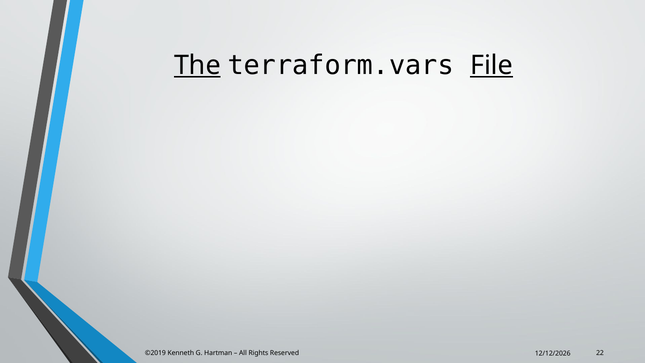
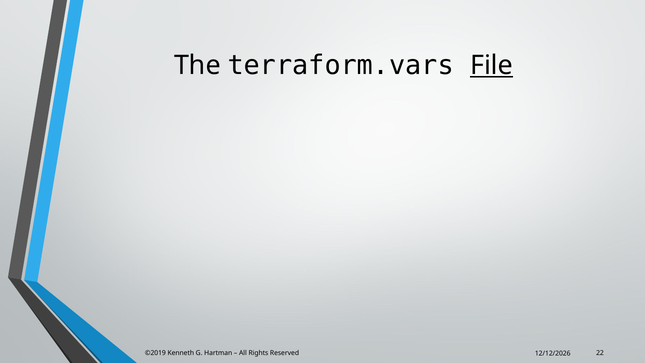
The underline: present -> none
